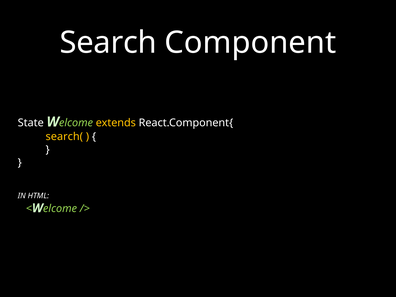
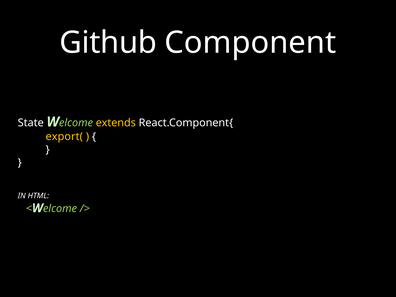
Search: Search -> Github
search(: search( -> export(
